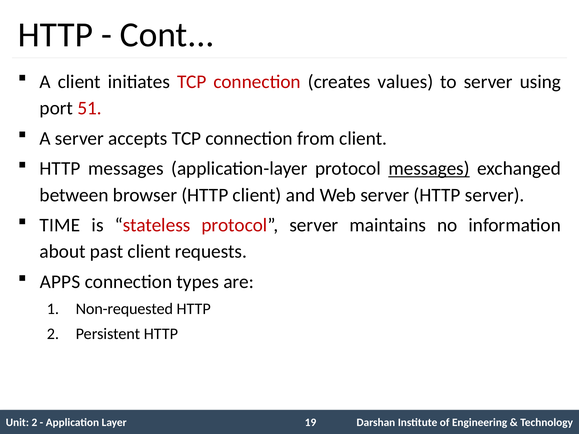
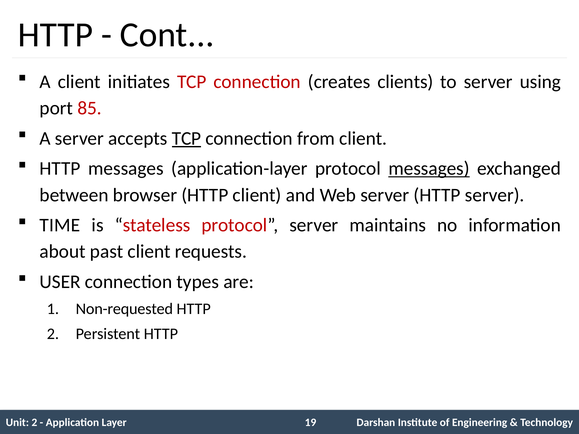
values: values -> clients
51: 51 -> 85
TCP at (187, 138) underline: none -> present
APPS: APPS -> USER
